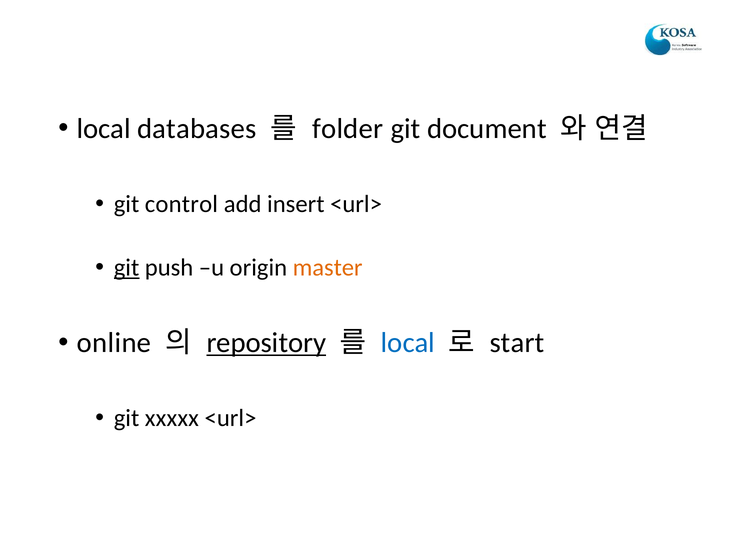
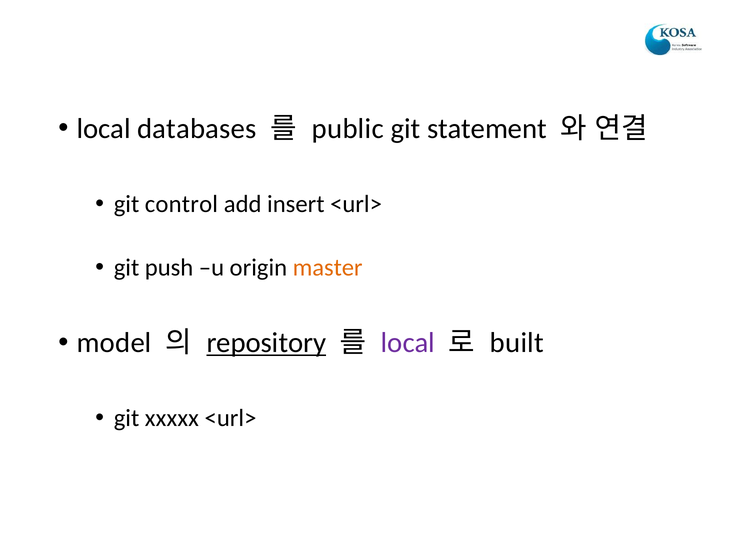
folder: folder -> public
document: document -> statement
git at (127, 268) underline: present -> none
online: online -> model
local at (408, 343) colour: blue -> purple
start: start -> built
